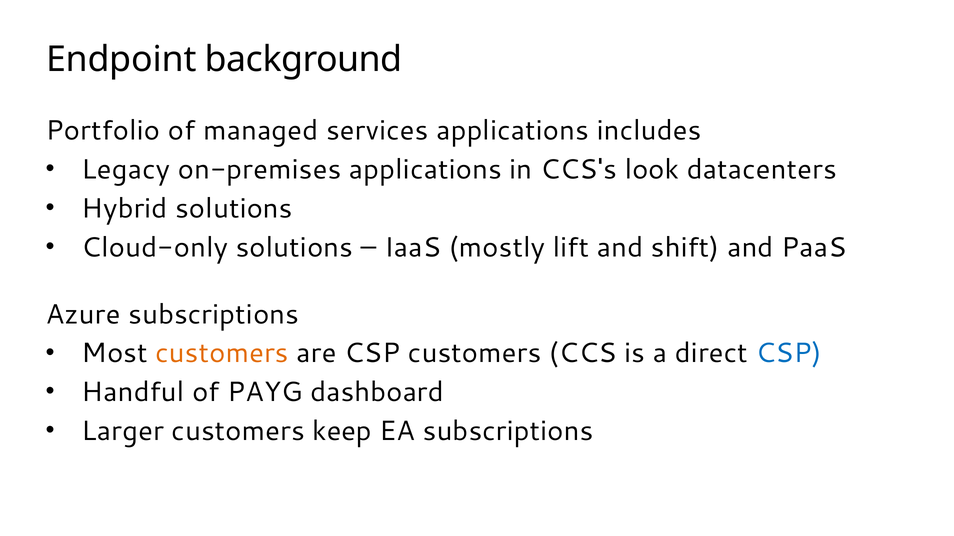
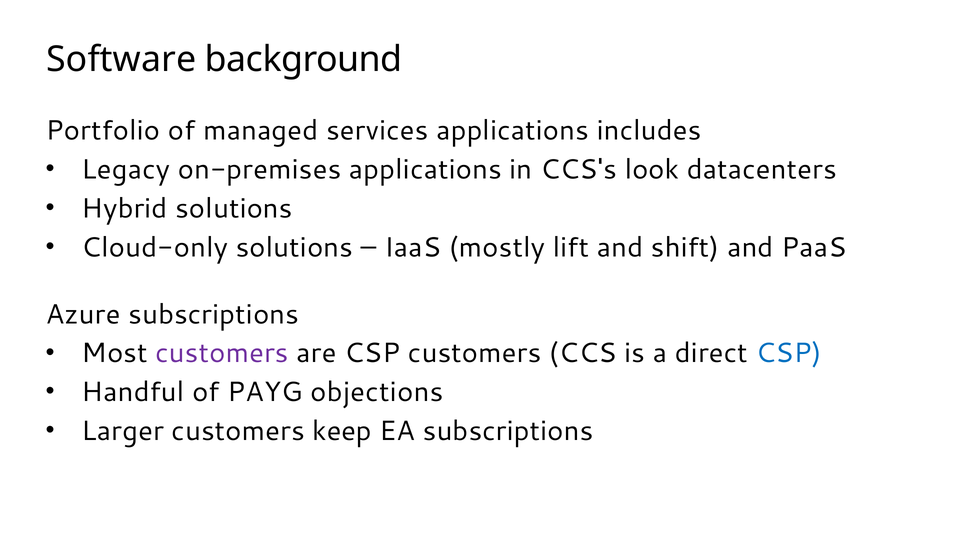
Endpoint: Endpoint -> Software
customers at (222, 354) colour: orange -> purple
dashboard: dashboard -> objections
